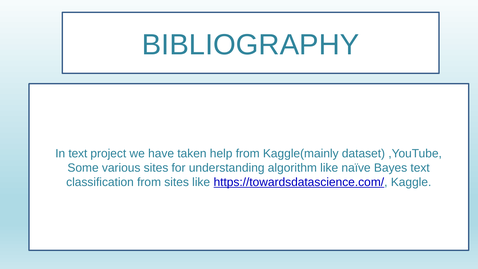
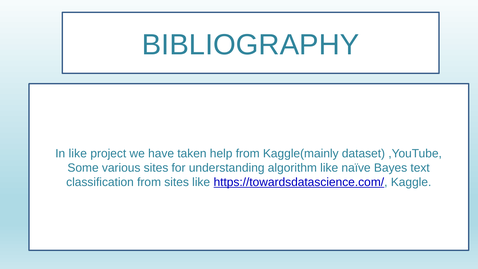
In text: text -> like
